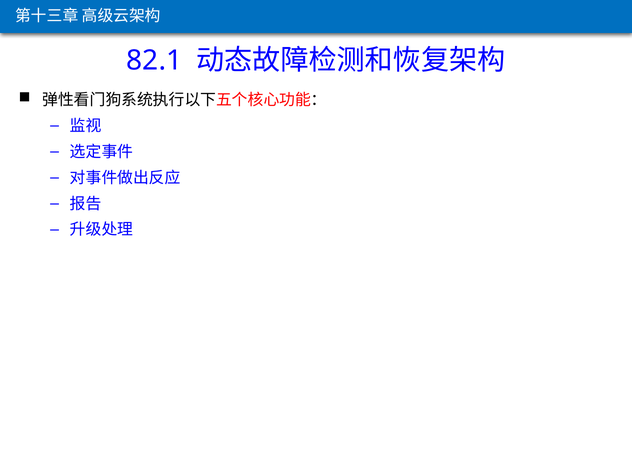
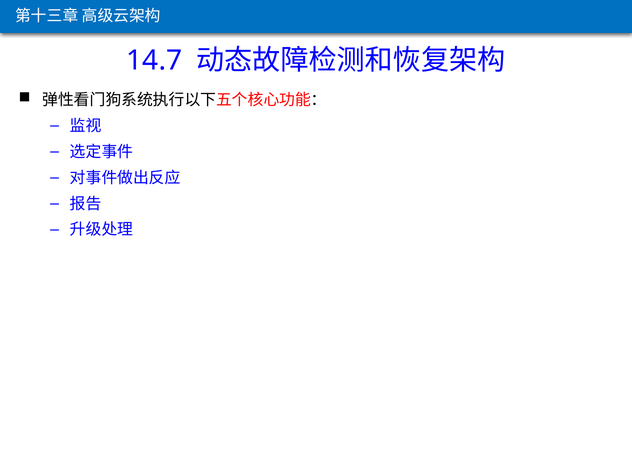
82.1: 82.1 -> 14.7
